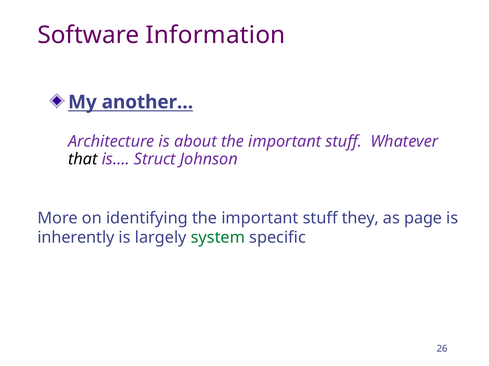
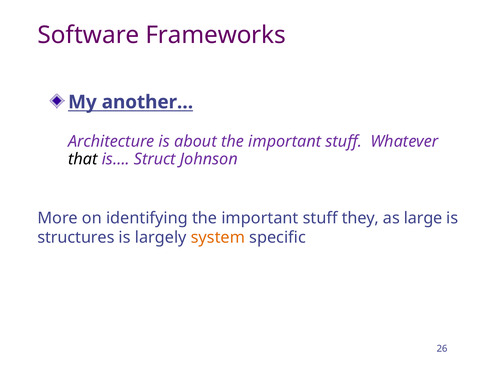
Information: Information -> Frameworks
page: page -> large
inherently: inherently -> structures
system colour: green -> orange
